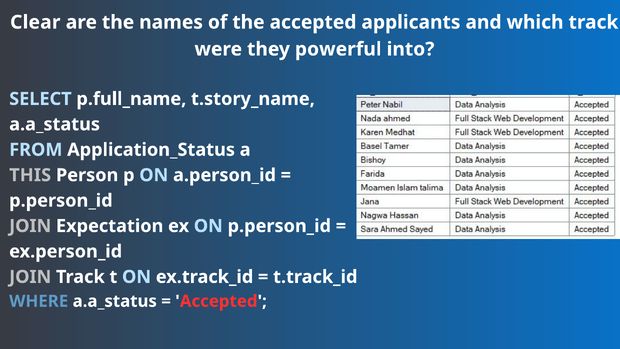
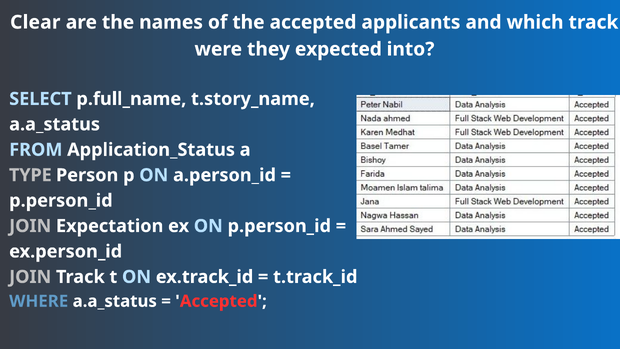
powerful: powerful -> expected
THIS: THIS -> TYPE
